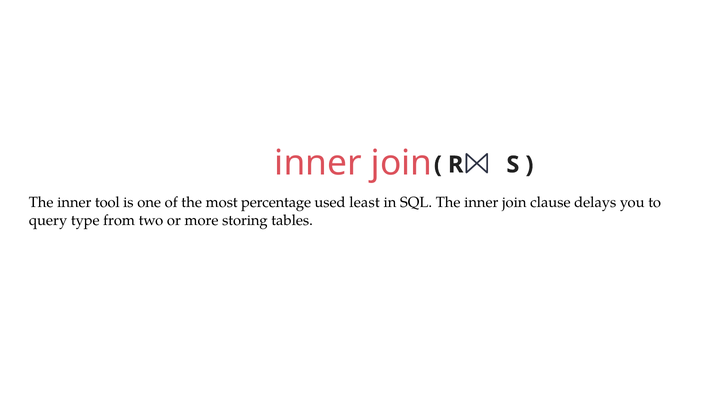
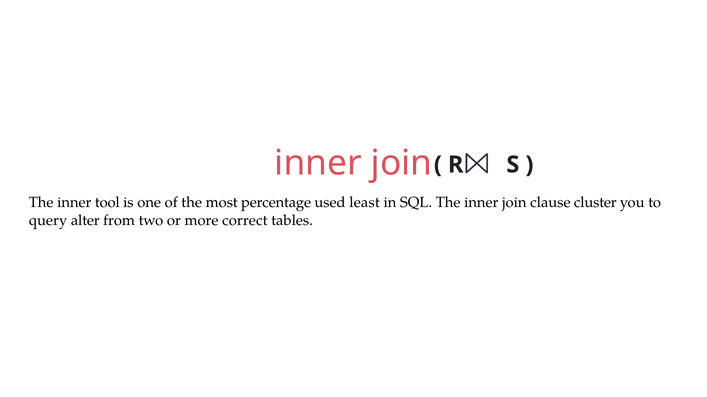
delays: delays -> cluster
type: type -> alter
storing: storing -> correct
